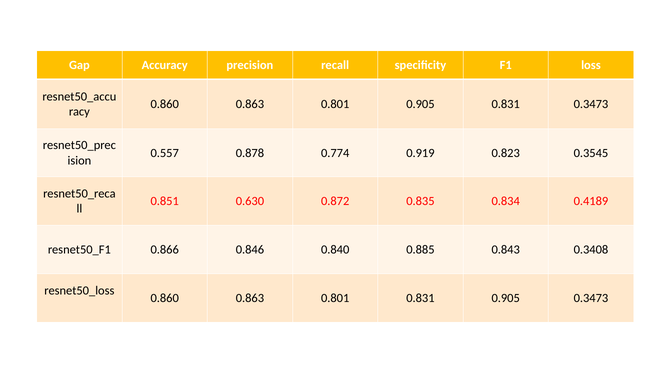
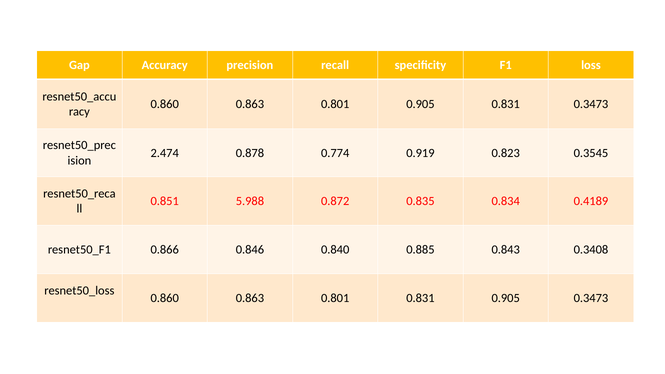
0.557: 0.557 -> 2.474
0.630: 0.630 -> 5.988
